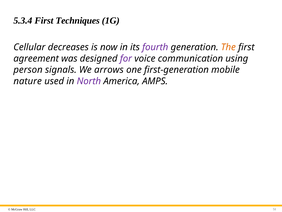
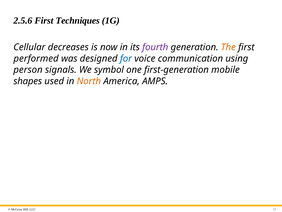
5.3.4: 5.3.4 -> 2.5.6
agreement: agreement -> performed
for colour: purple -> blue
arrows: arrows -> symbol
nature: nature -> shapes
North colour: purple -> orange
